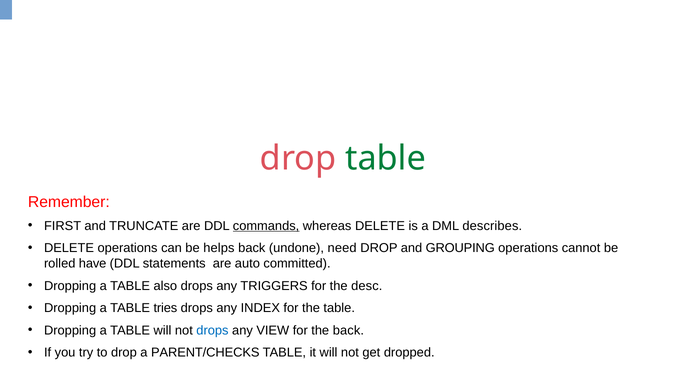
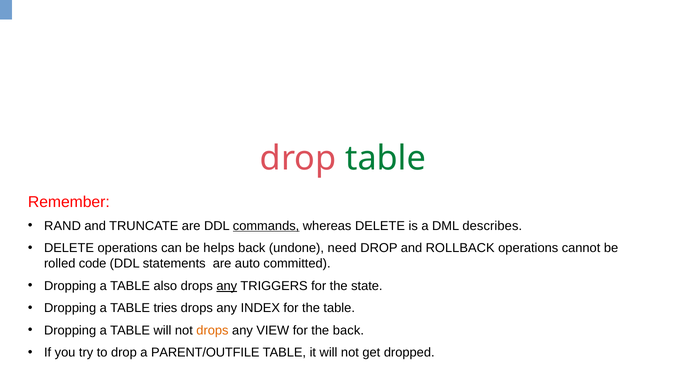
FIRST: FIRST -> RAND
GROUPING: GROUPING -> ROLLBACK
have: have -> code
any at (227, 286) underline: none -> present
desc: desc -> state
drops at (212, 330) colour: blue -> orange
PARENT/CHECKS: PARENT/CHECKS -> PARENT/OUTFILE
